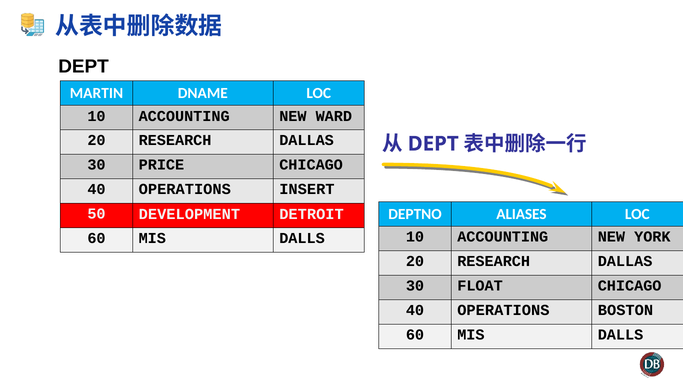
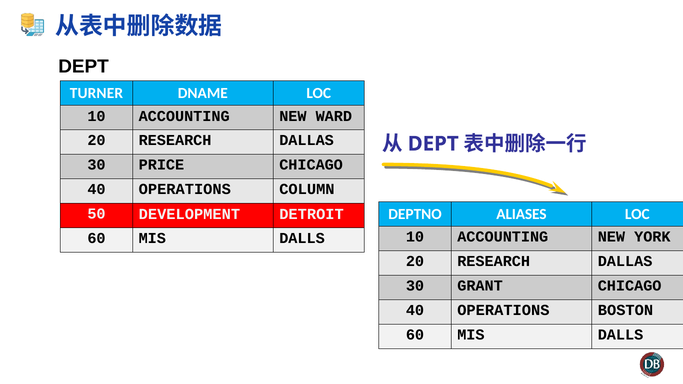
MARTIN: MARTIN -> TURNER
INSERT: INSERT -> COLUMN
FLOAT: FLOAT -> GRANT
